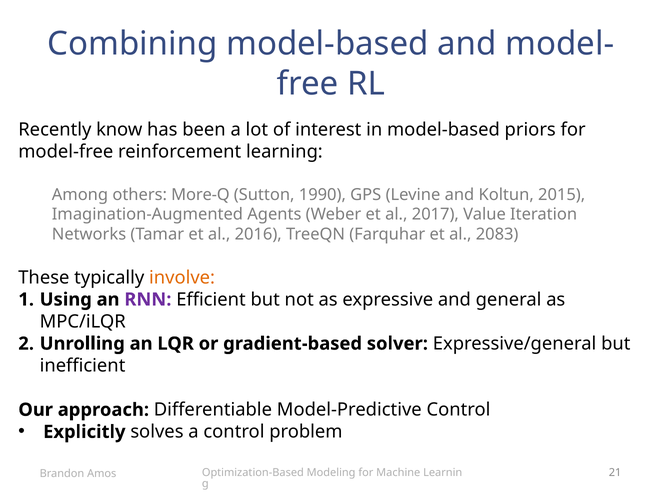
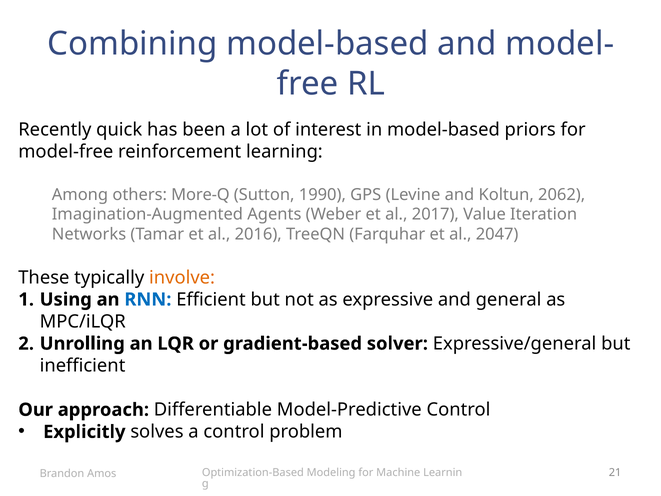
know: know -> quick
2015: 2015 -> 2062
2083: 2083 -> 2047
RNN colour: purple -> blue
